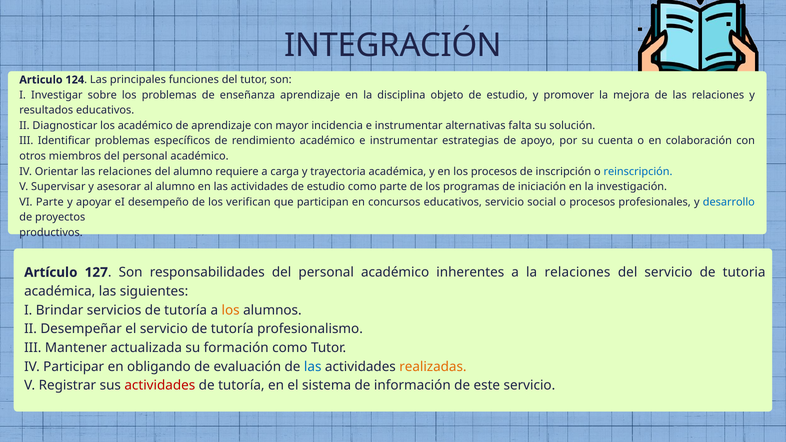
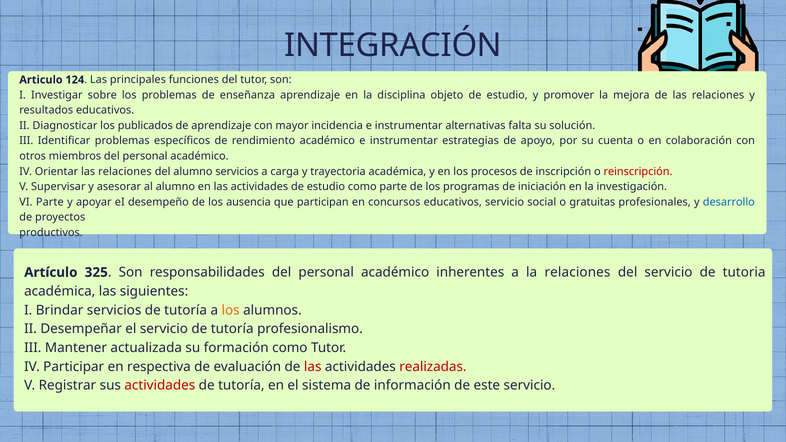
los académico: académico -> publicados
alumno requiere: requiere -> servicios
reinscripción colour: blue -> red
verifican: verifican -> ausencia
o procesos: procesos -> gratuitas
127: 127 -> 325
obligando: obligando -> respectiva
las at (313, 367) colour: blue -> red
realizadas colour: orange -> red
